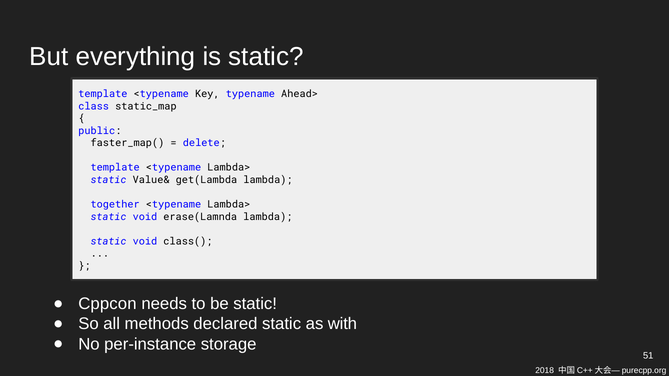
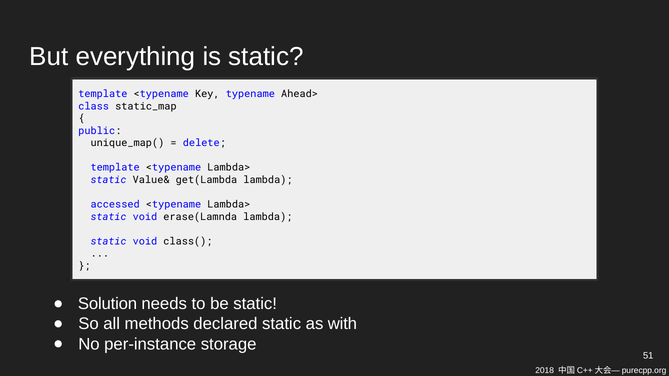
faster_map(: faster_map( -> unique_map(
together: together -> accessed
Cppcon: Cppcon -> Solution
